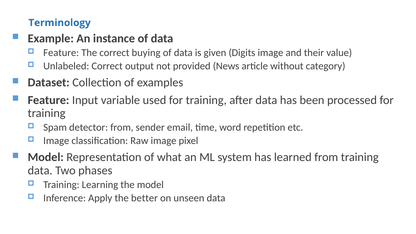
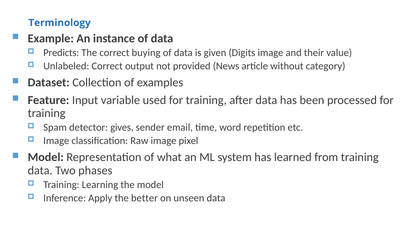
Feature at (61, 53): Feature -> Predicts
detector from: from -> gives
